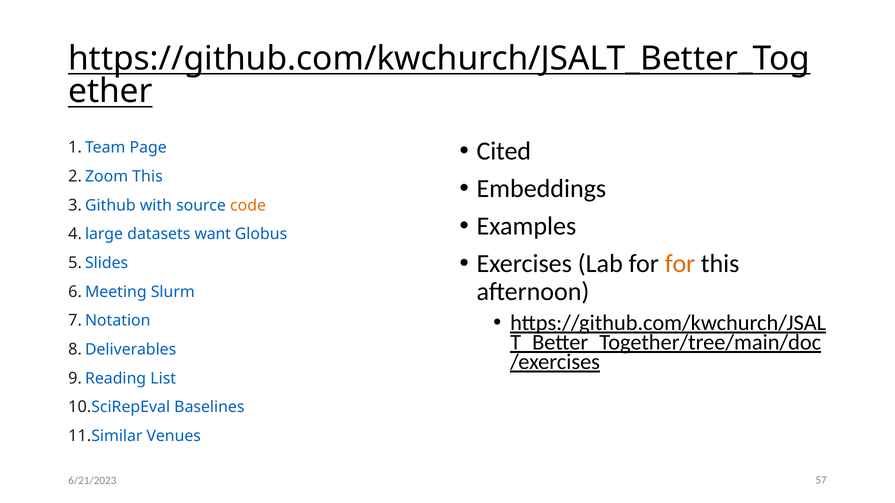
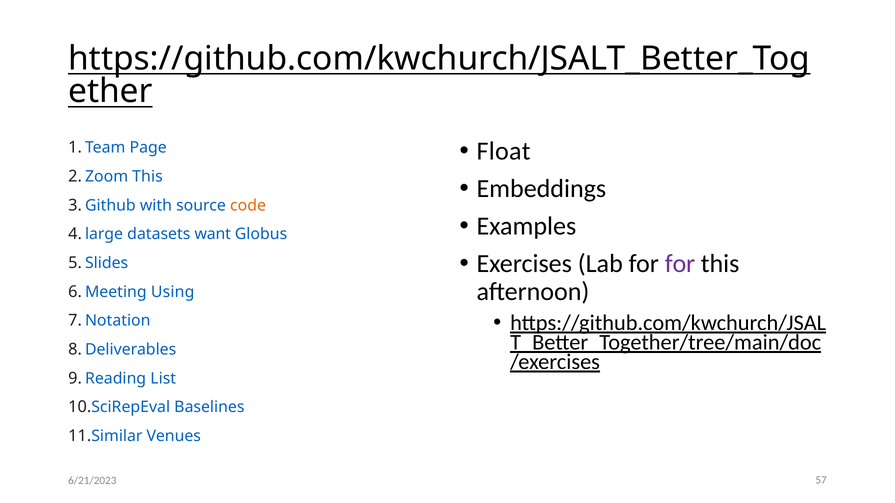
Cited: Cited -> Float
for at (680, 264) colour: orange -> purple
Slurm: Slurm -> Using
